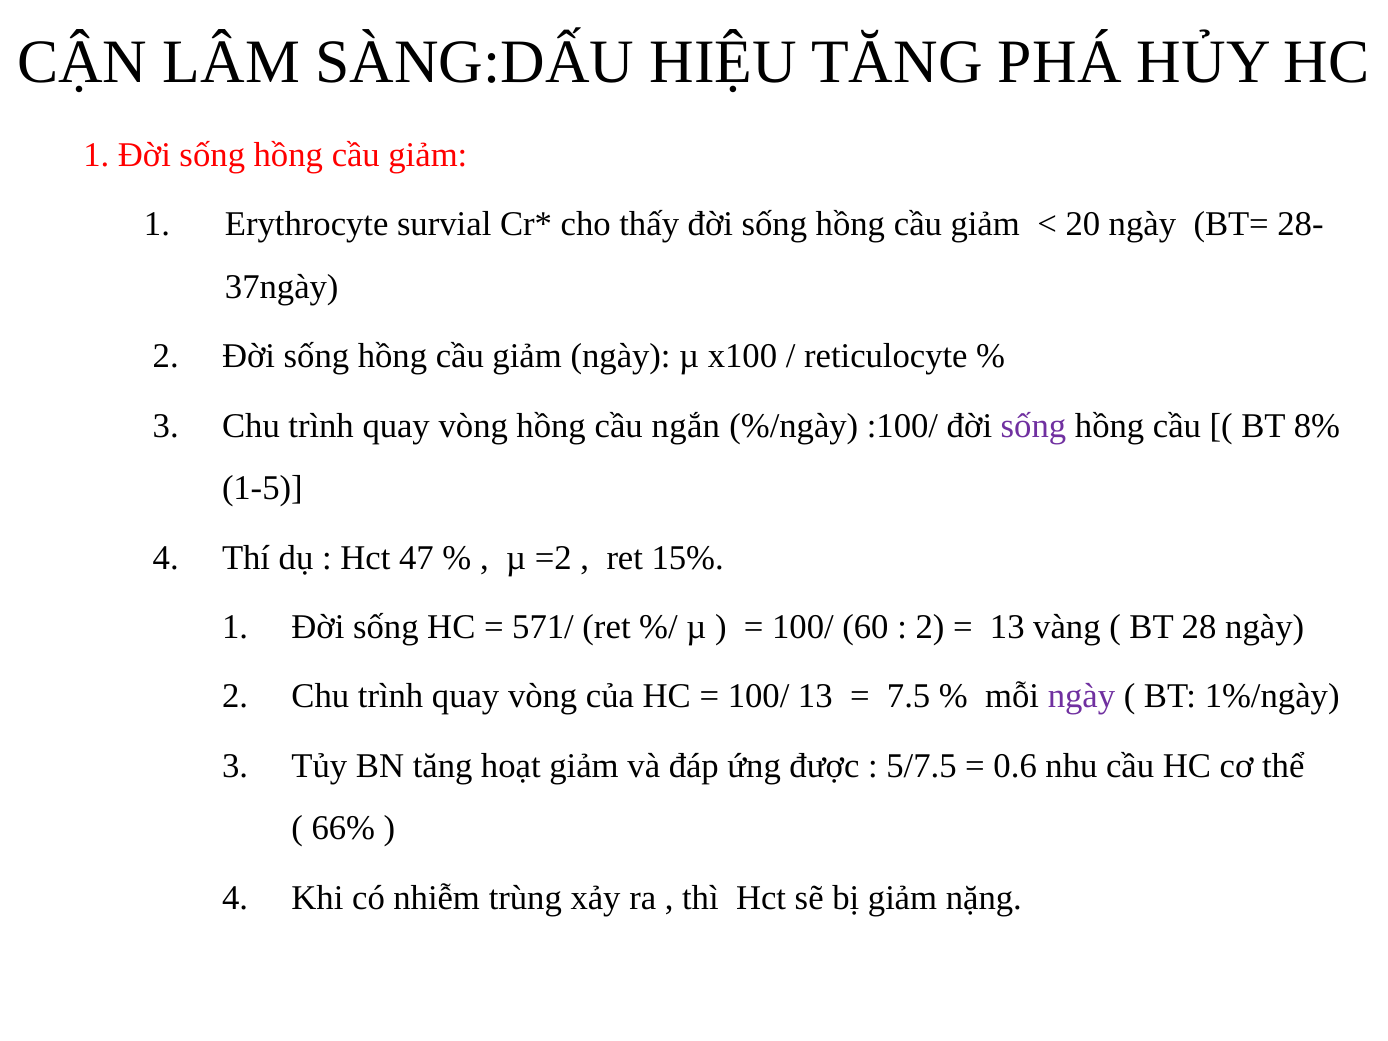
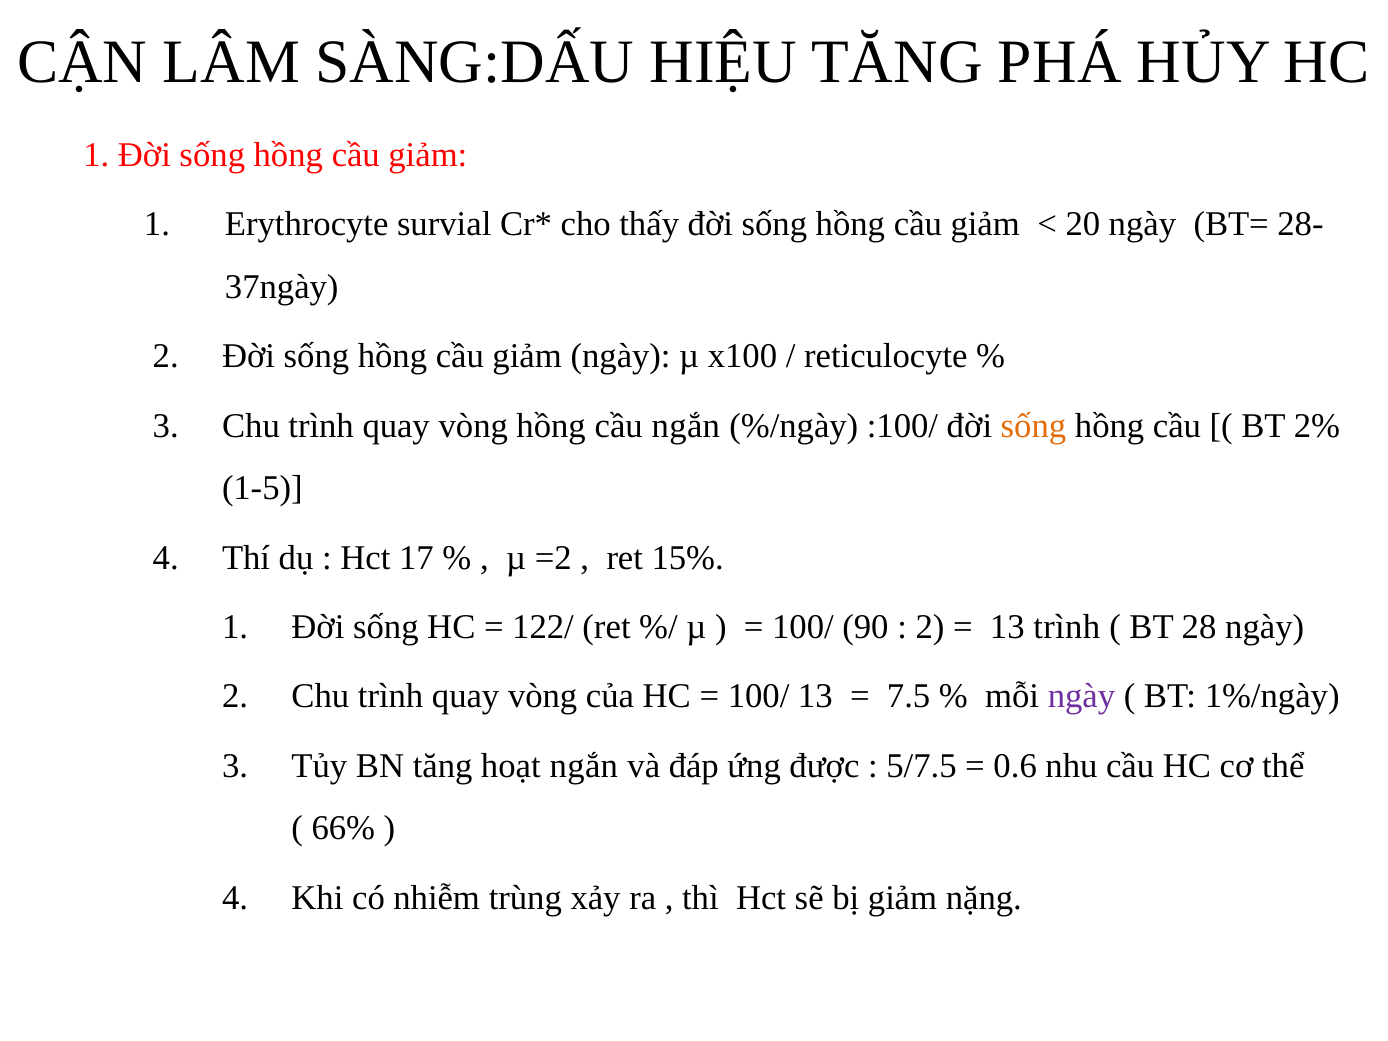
sống at (1033, 426) colour: purple -> orange
8%: 8% -> 2%
47: 47 -> 17
571/: 571/ -> 122/
60: 60 -> 90
13 vàng: vàng -> trình
hoạt giảm: giảm -> ngắn
